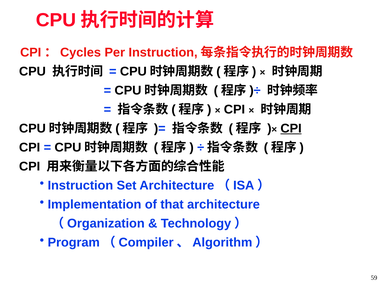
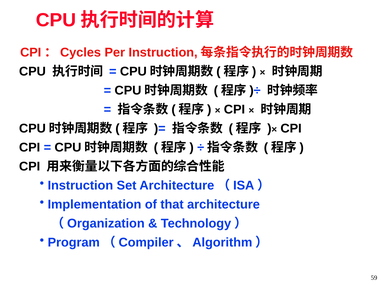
CPI at (291, 129) underline: present -> none
